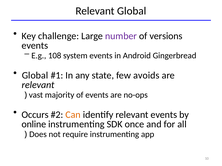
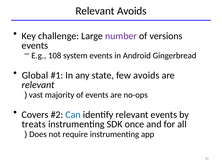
Relevant Global: Global -> Avoids
Occurs: Occurs -> Covers
Can colour: orange -> blue
online: online -> treats
